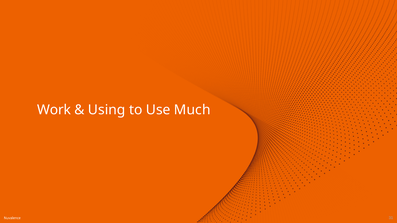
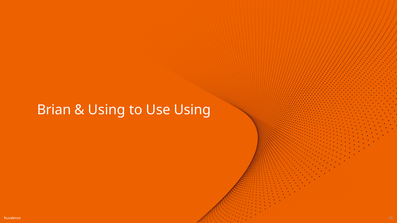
Work: Work -> Brian
Use Much: Much -> Using
